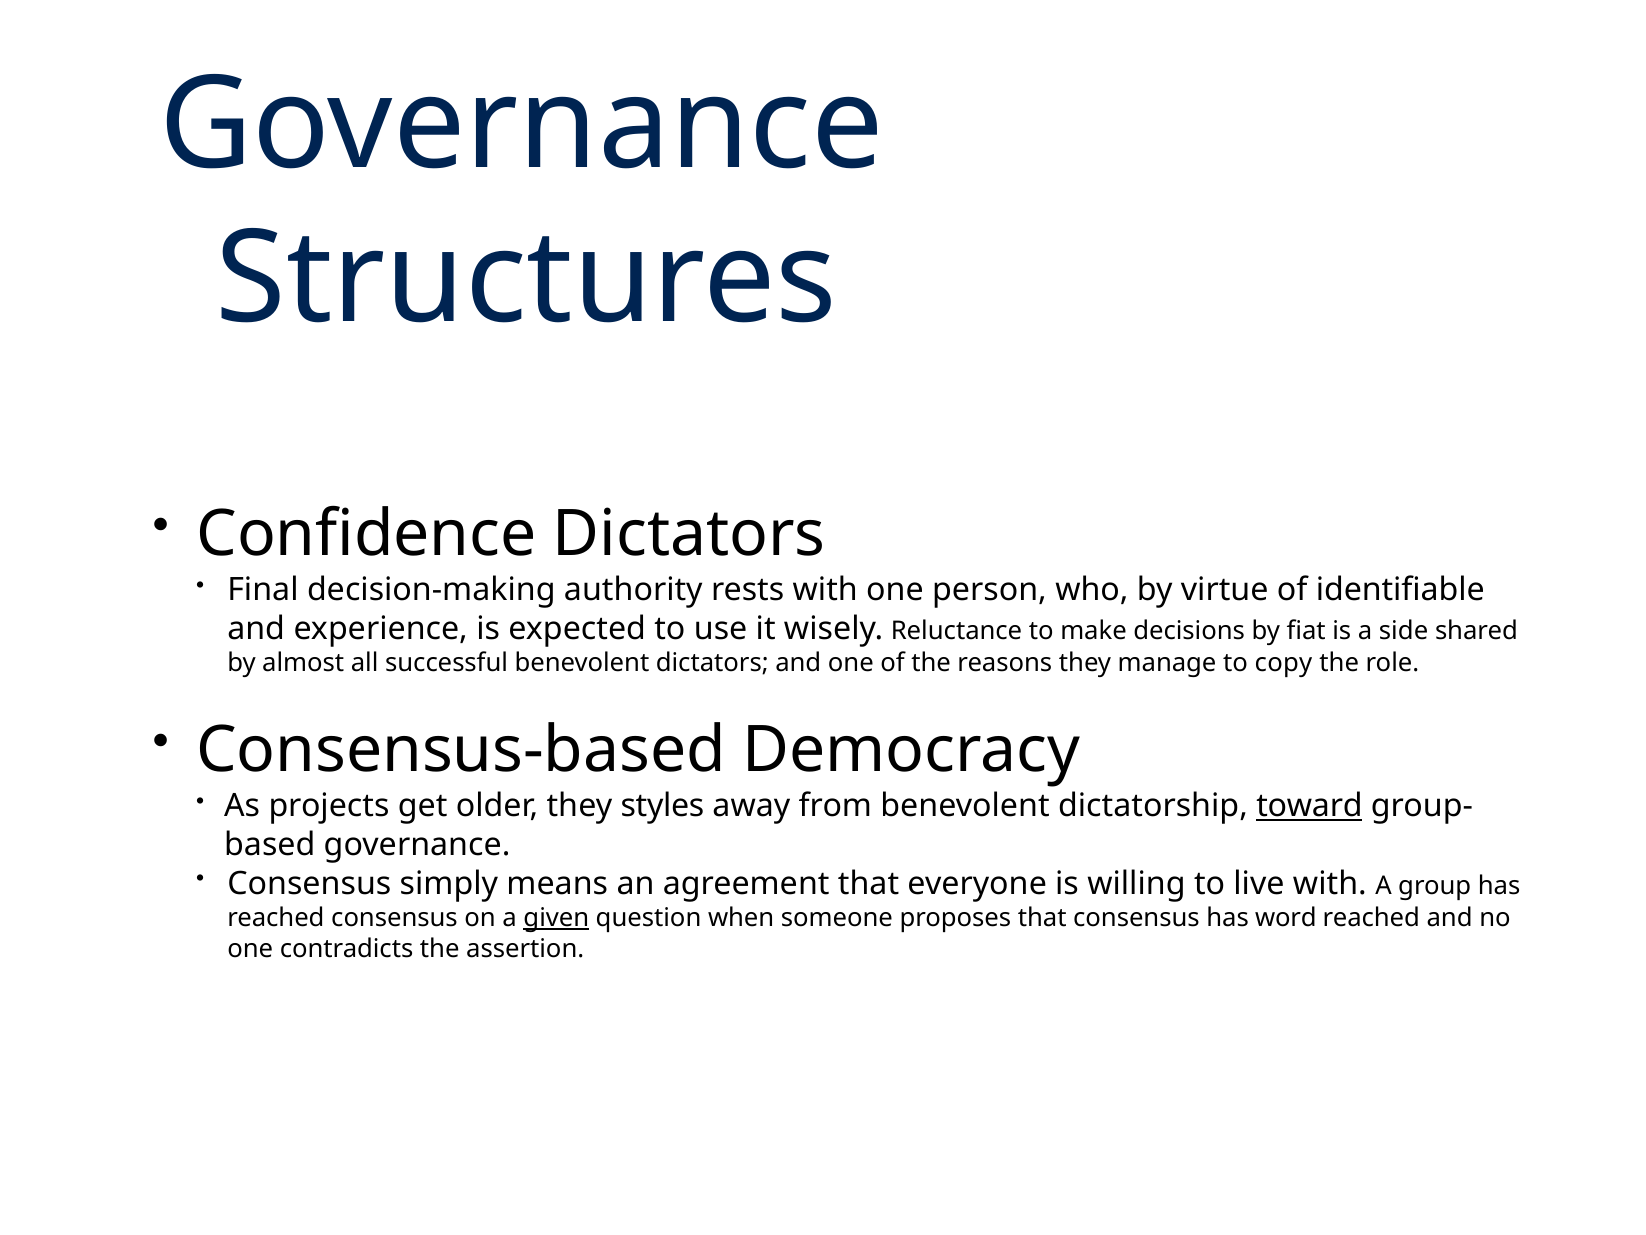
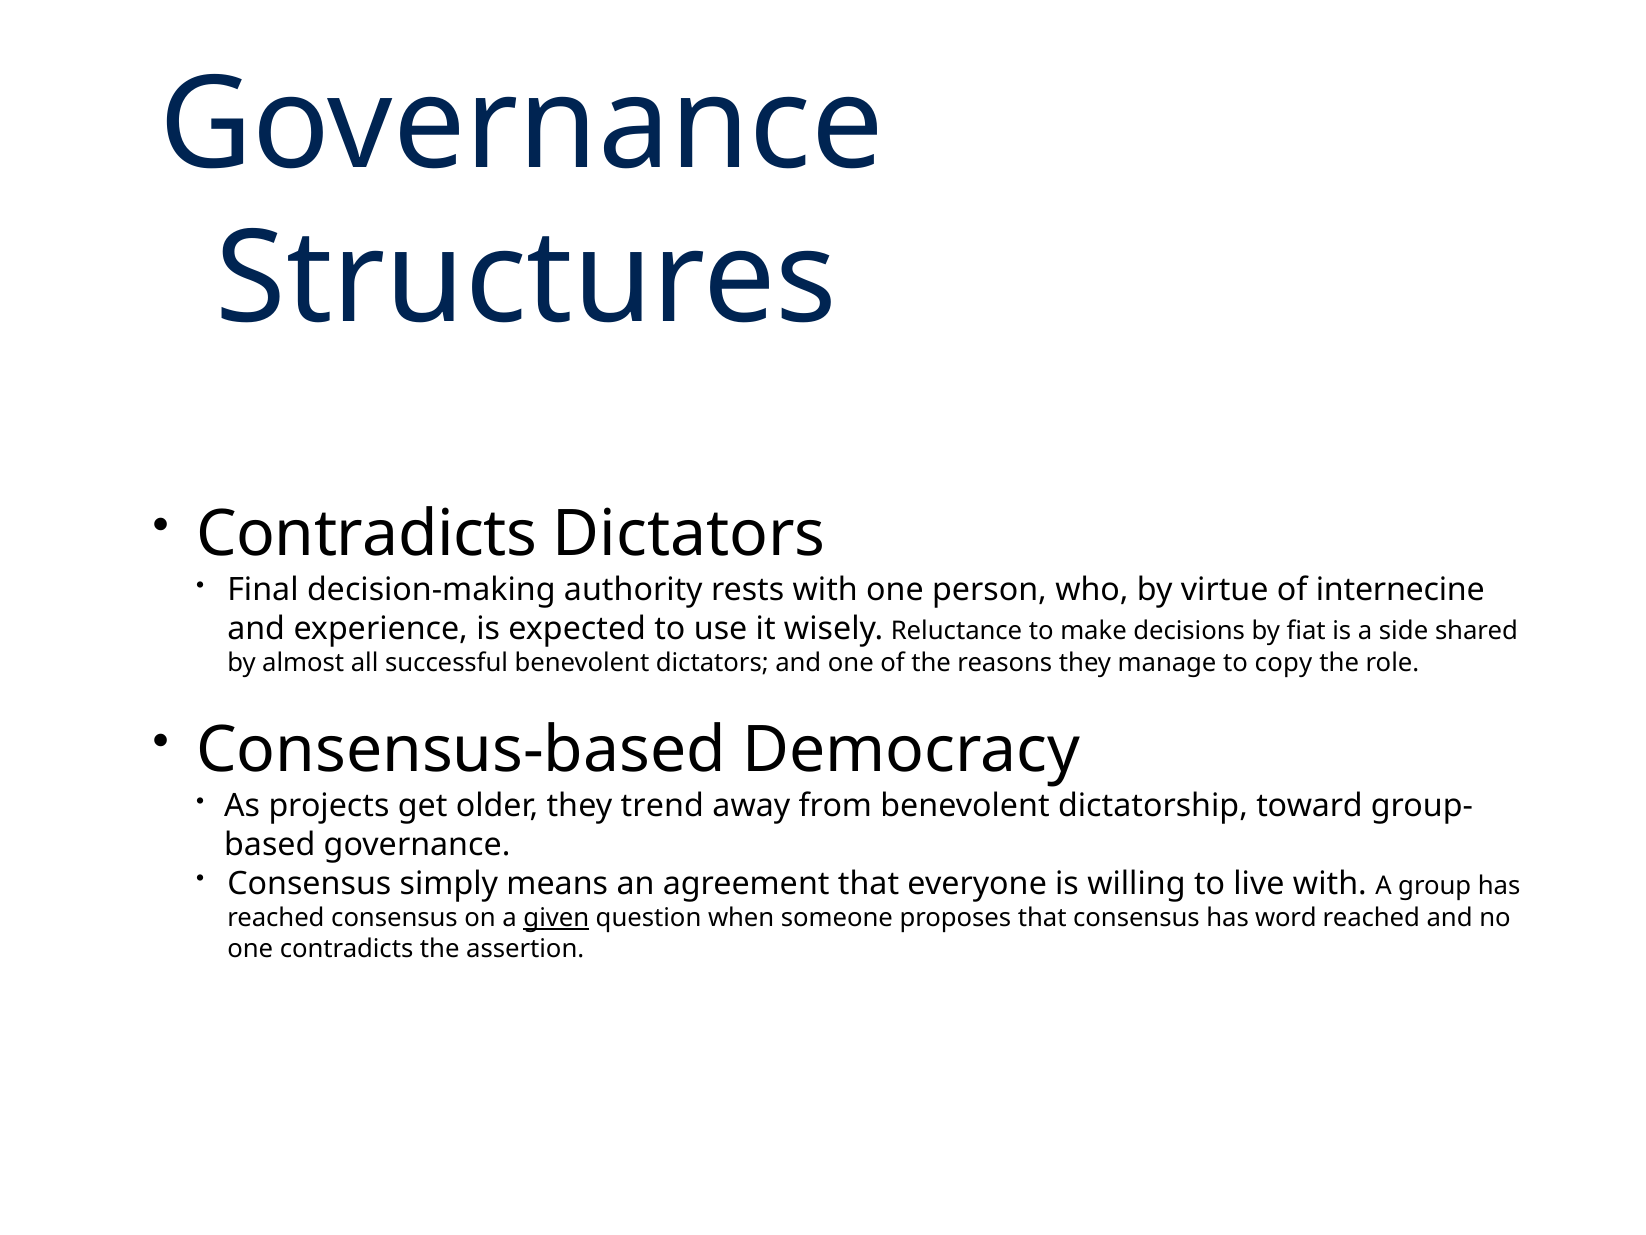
Confidence at (366, 534): Confidence -> Contradicts
identifiable: identifiable -> internecine
styles: styles -> trend
toward underline: present -> none
